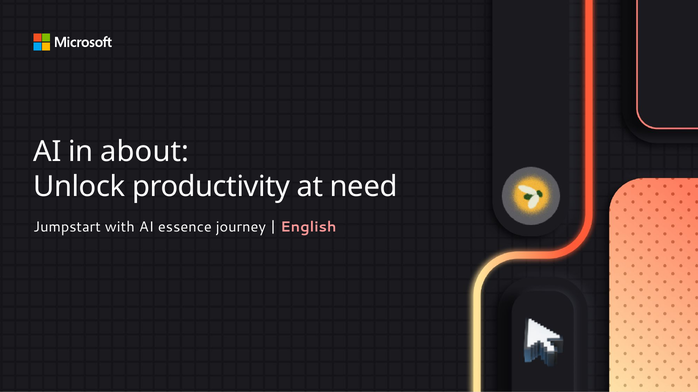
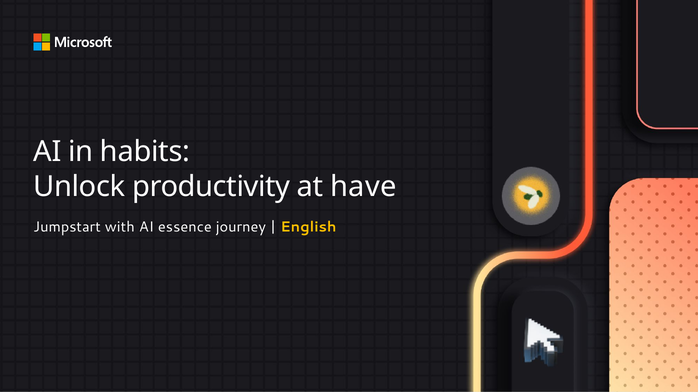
about: about -> habits
need: need -> have
English colour: pink -> yellow
